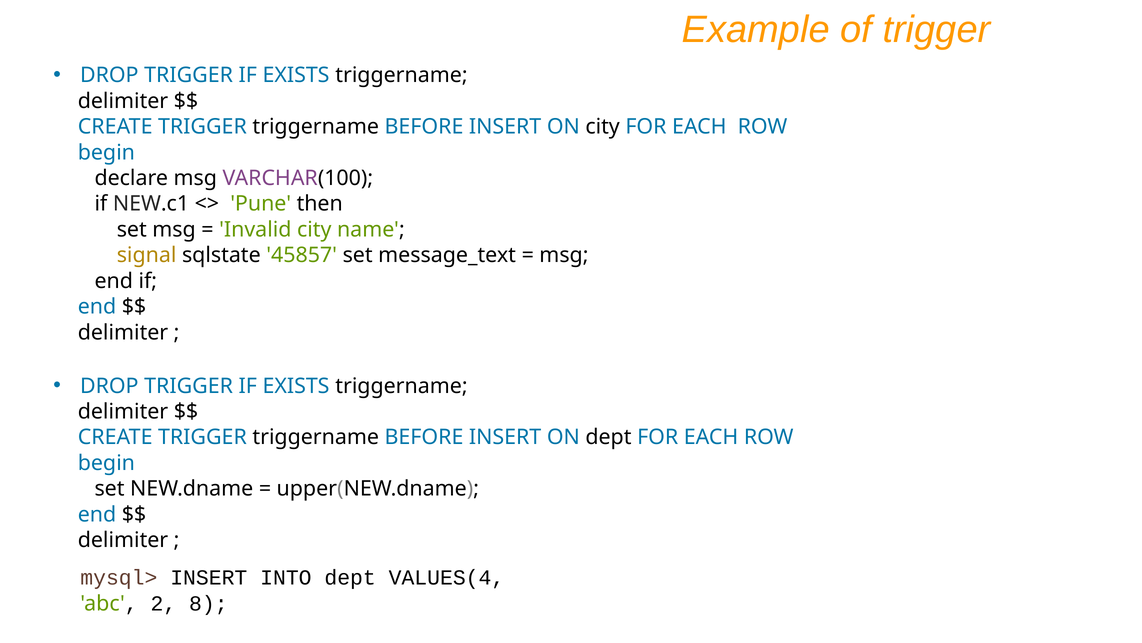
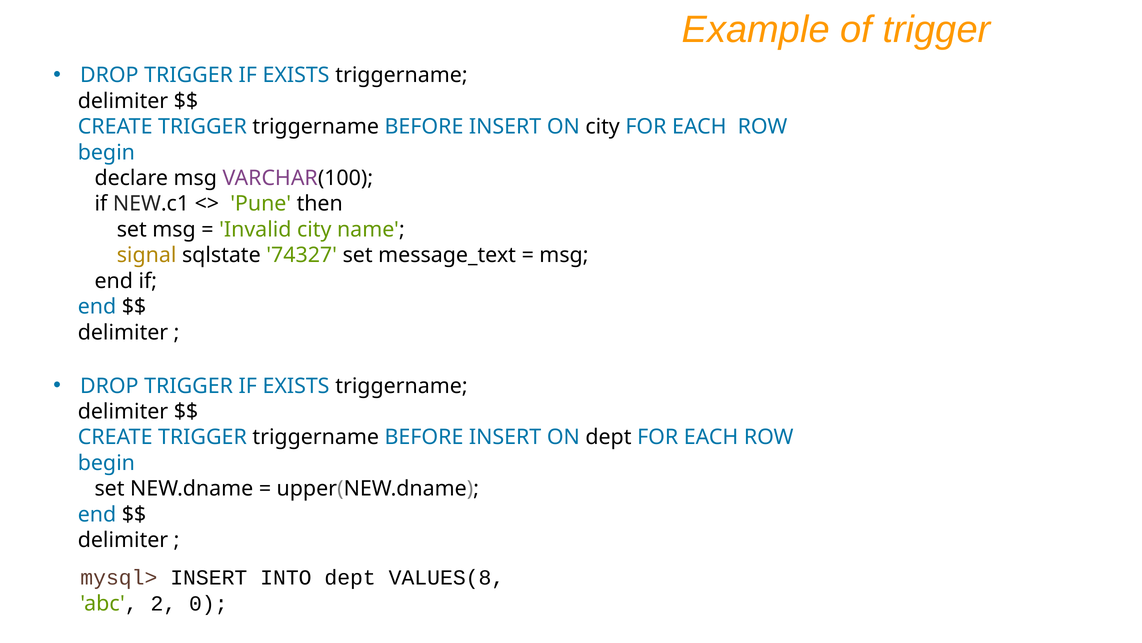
45857: 45857 -> 74327
VALUES(4: VALUES(4 -> VALUES(8
8: 8 -> 0
